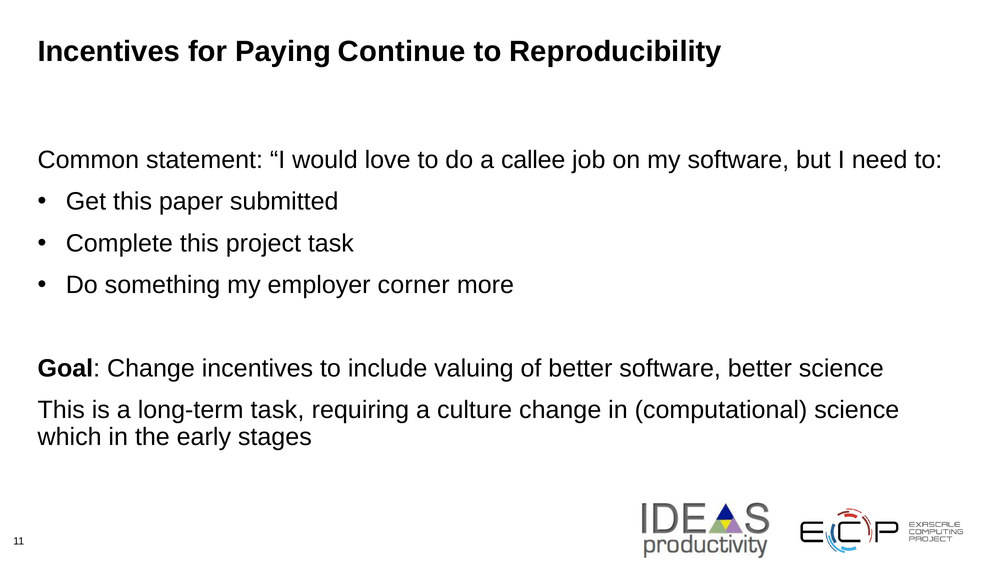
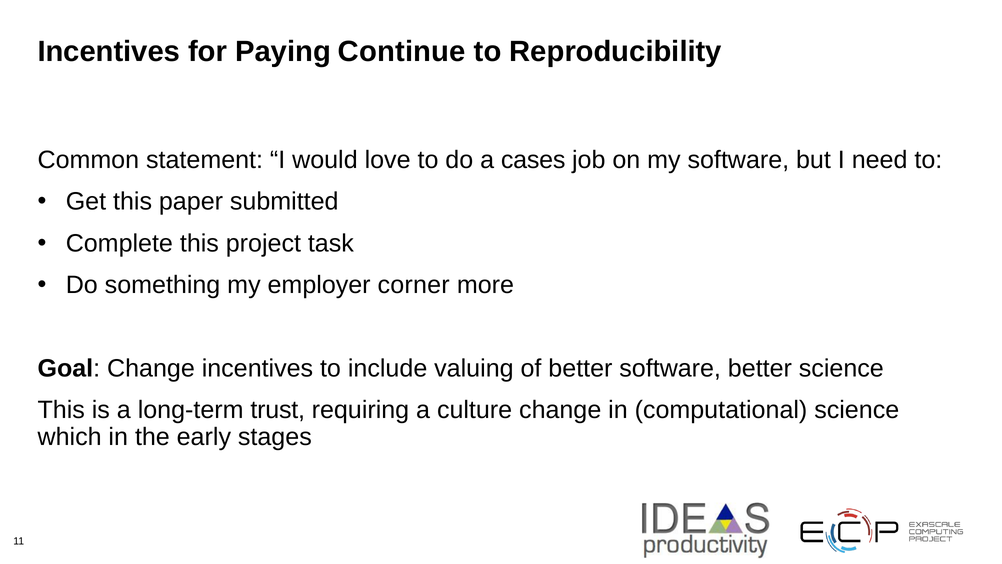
callee: callee -> cases
long-term task: task -> trust
